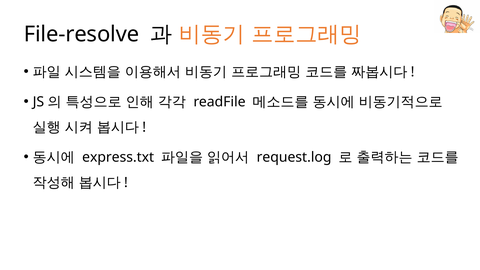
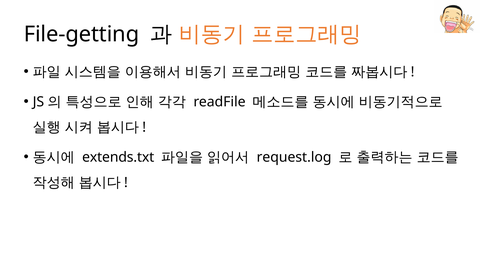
File-resolve: File-resolve -> File-getting
express.txt: express.txt -> extends.txt
